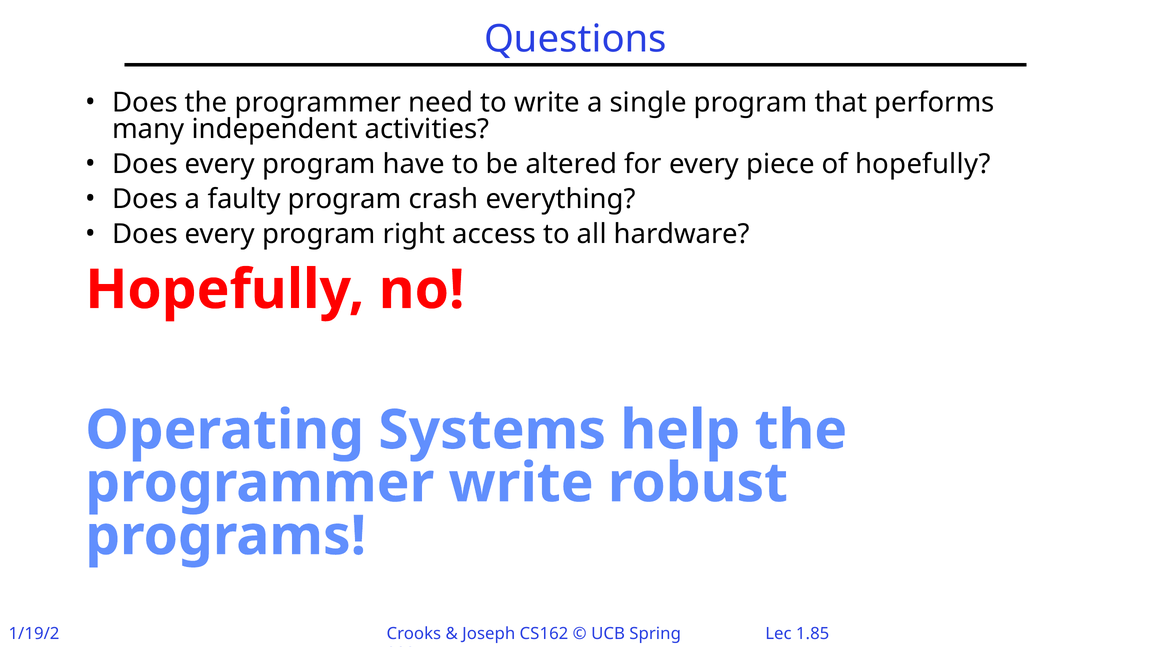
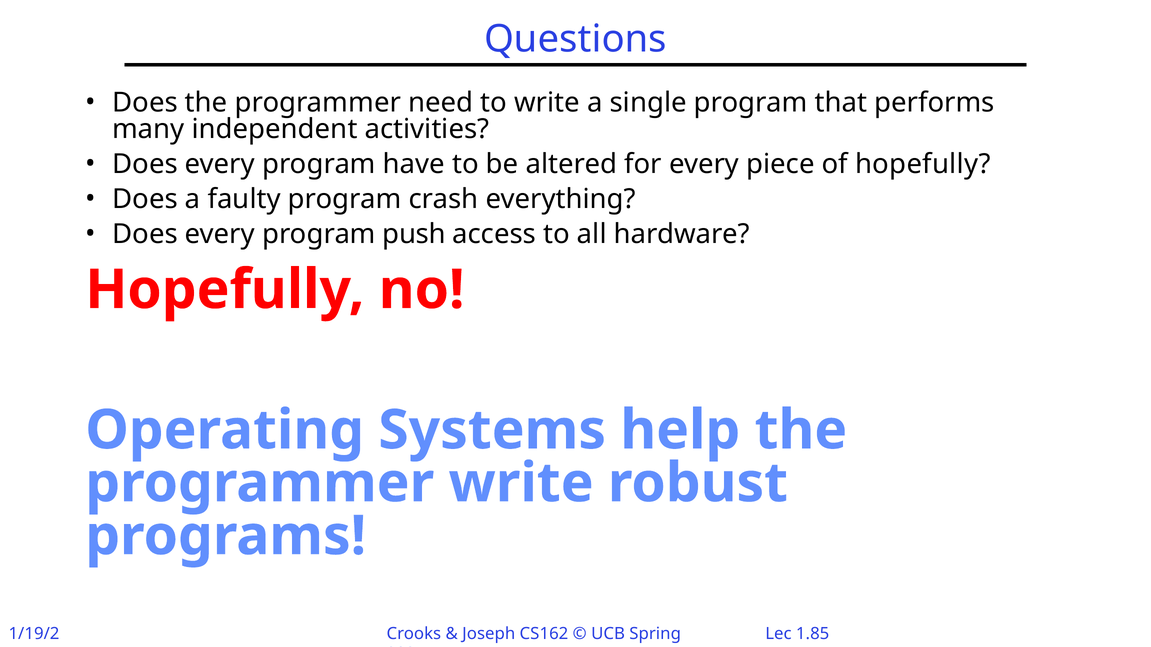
right: right -> push
